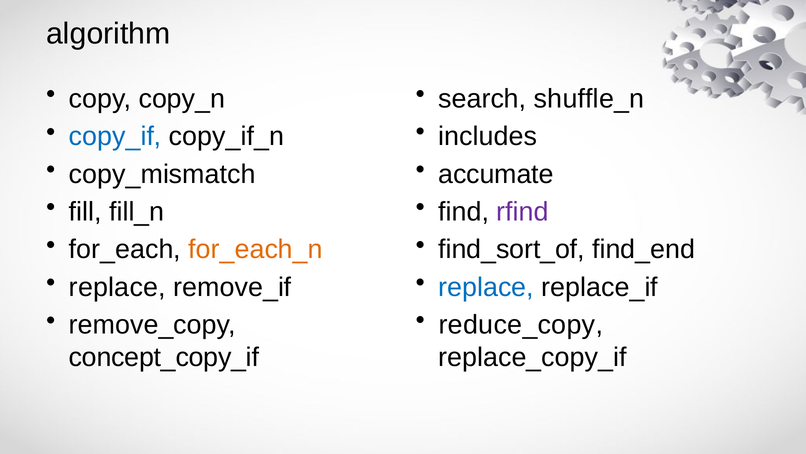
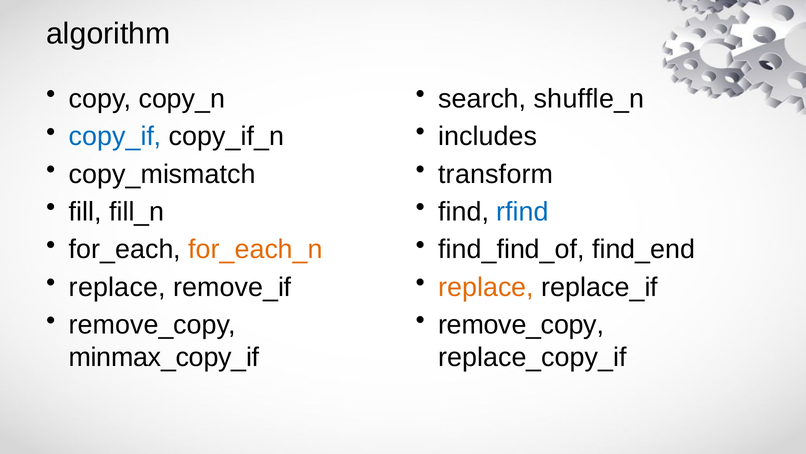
accumate: accumate -> transform
rfind colour: purple -> blue
find_sort_of: find_sort_of -> find_find_of
replace at (486, 287) colour: blue -> orange
reduce_copy at (521, 324): reduce_copy -> remove_copy
concept_copy_if: concept_copy_if -> minmax_copy_if
